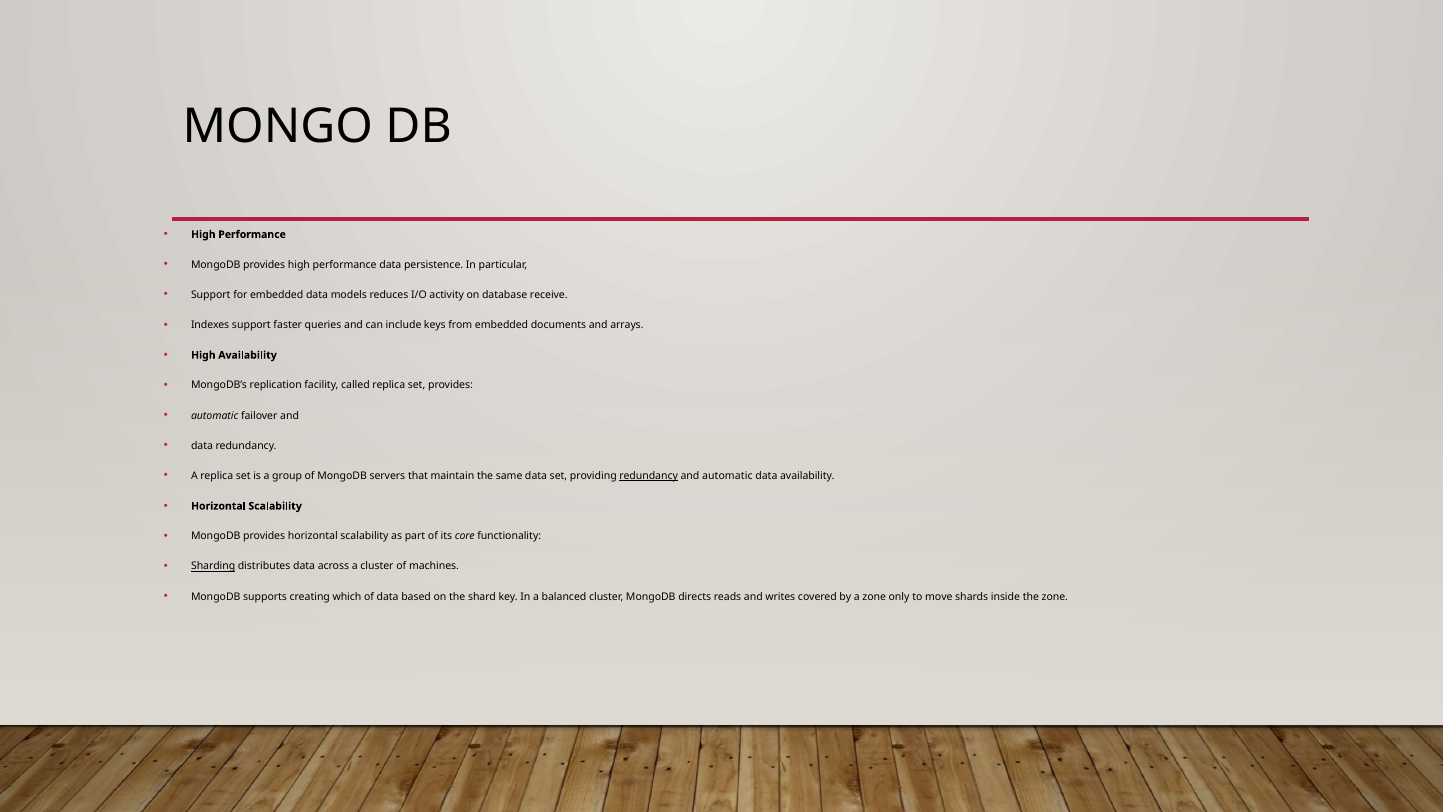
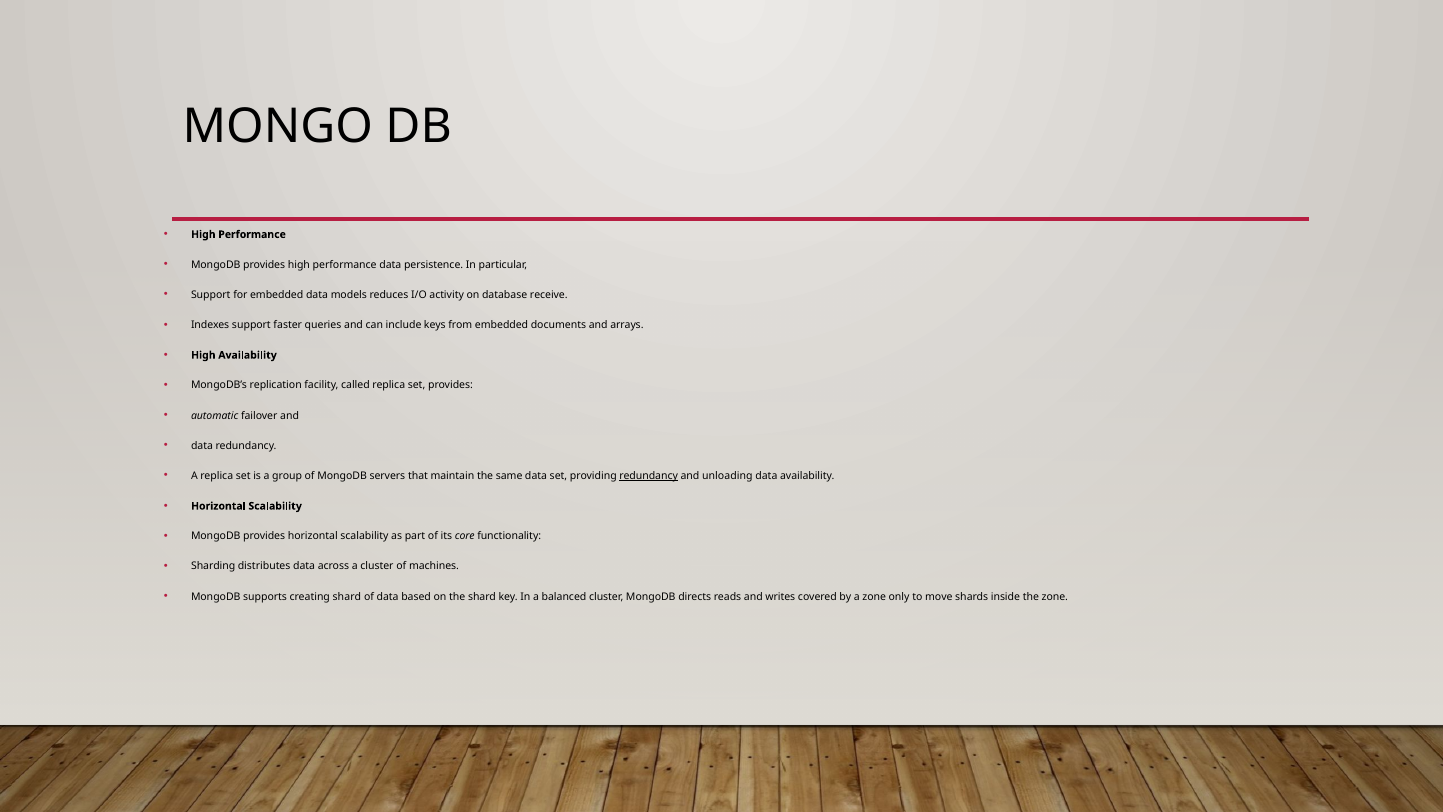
and automatic: automatic -> unloading
Sharding underline: present -> none
creating which: which -> shard
